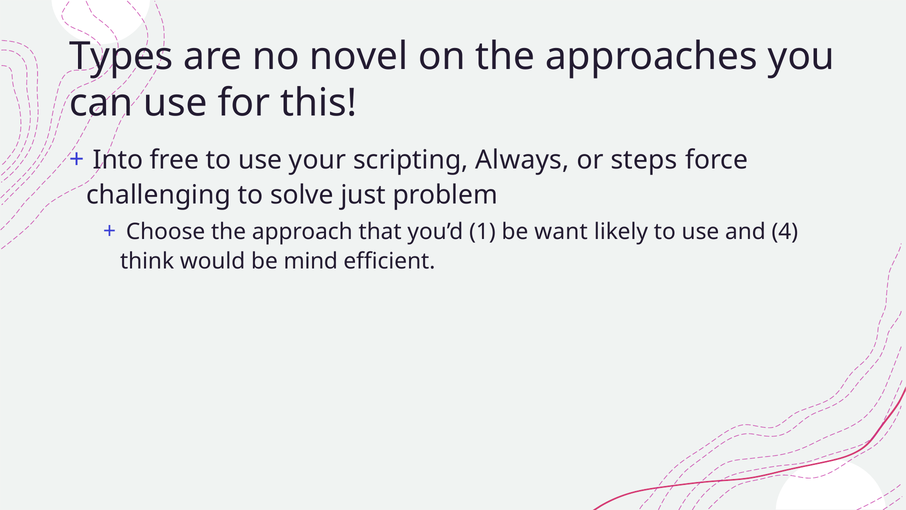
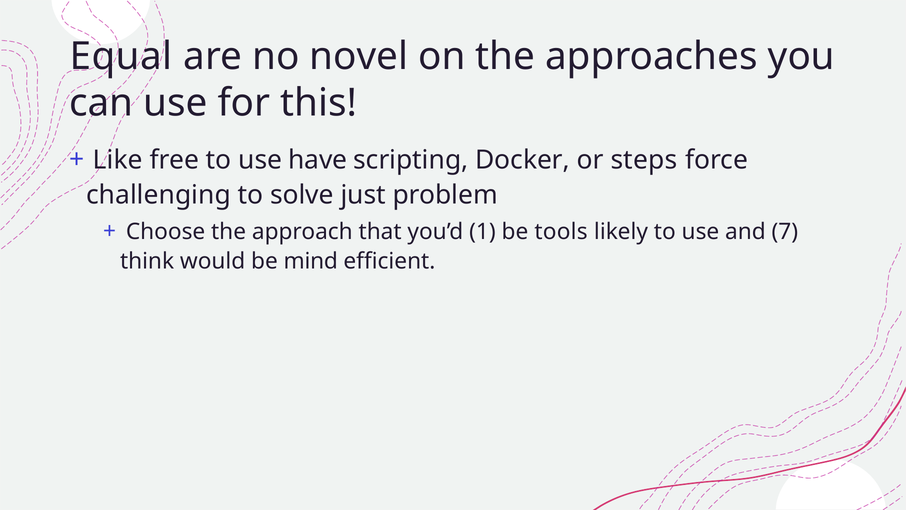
Types: Types -> Equal
Into: Into -> Like
your: your -> have
Always: Always -> Docker
want: want -> tools
4: 4 -> 7
